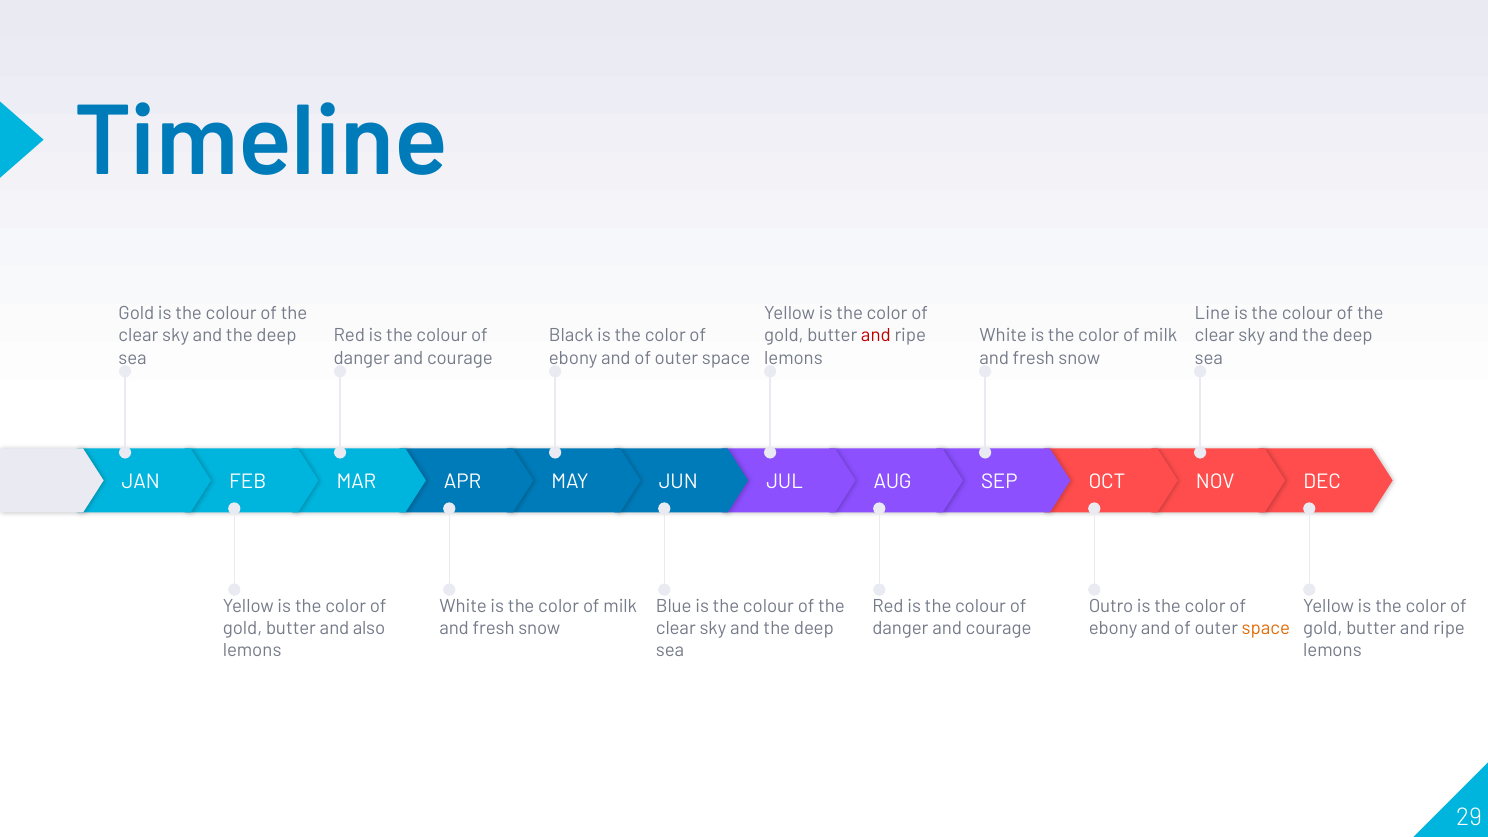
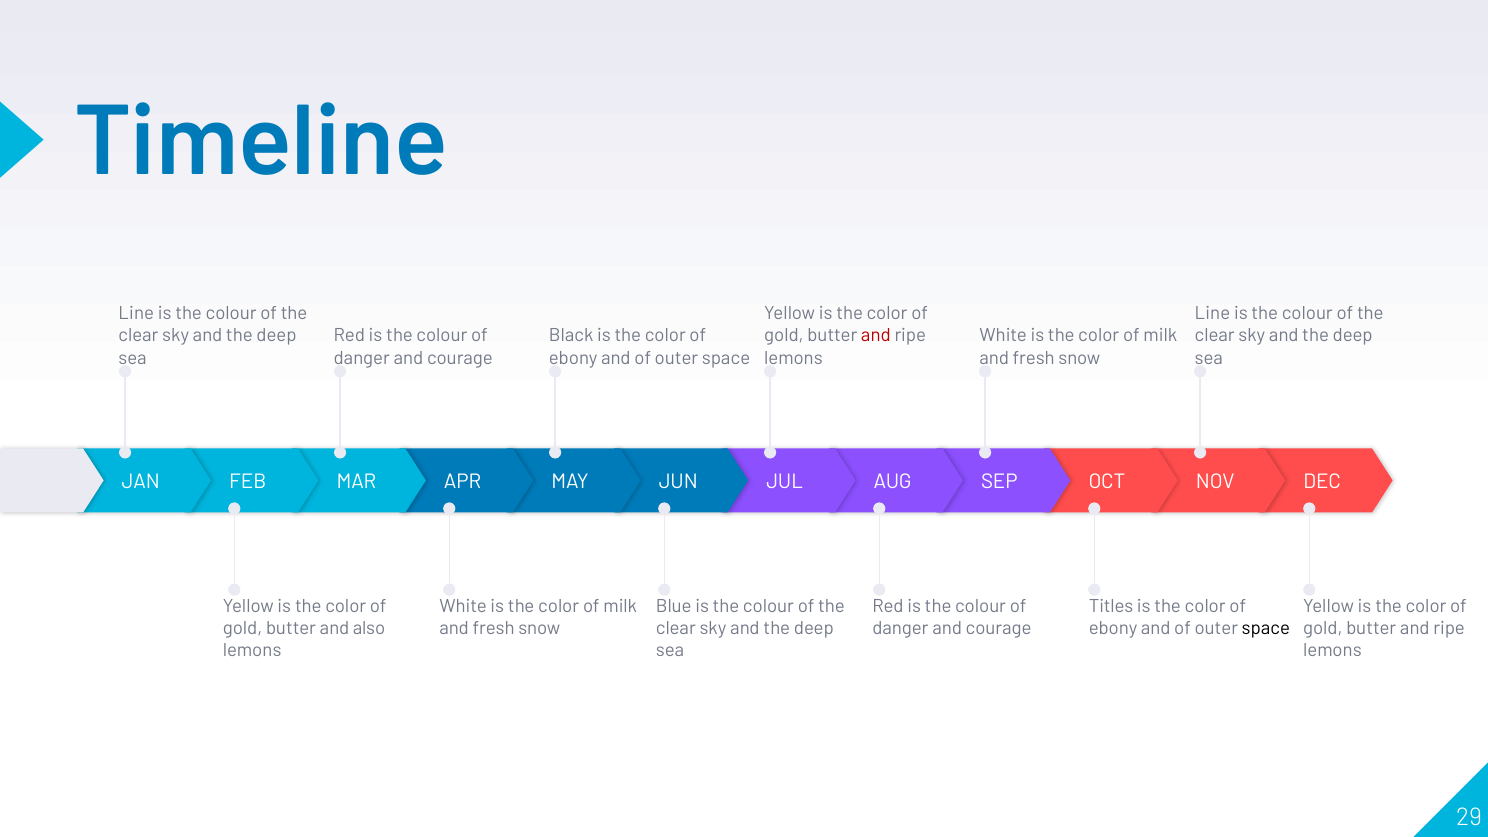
Gold at (136, 313): Gold -> Line
Outro: Outro -> Titles
space at (1266, 628) colour: orange -> black
